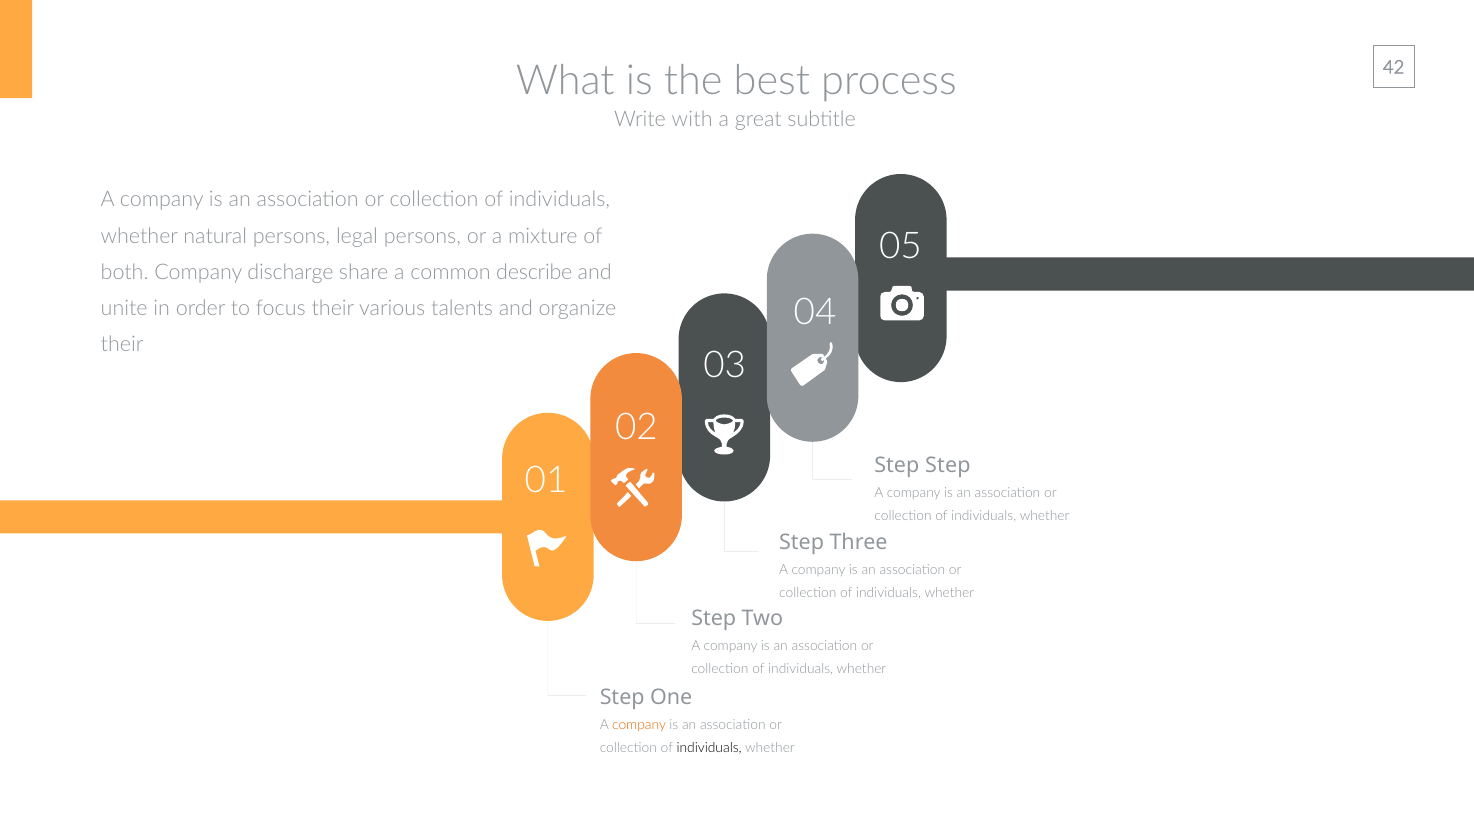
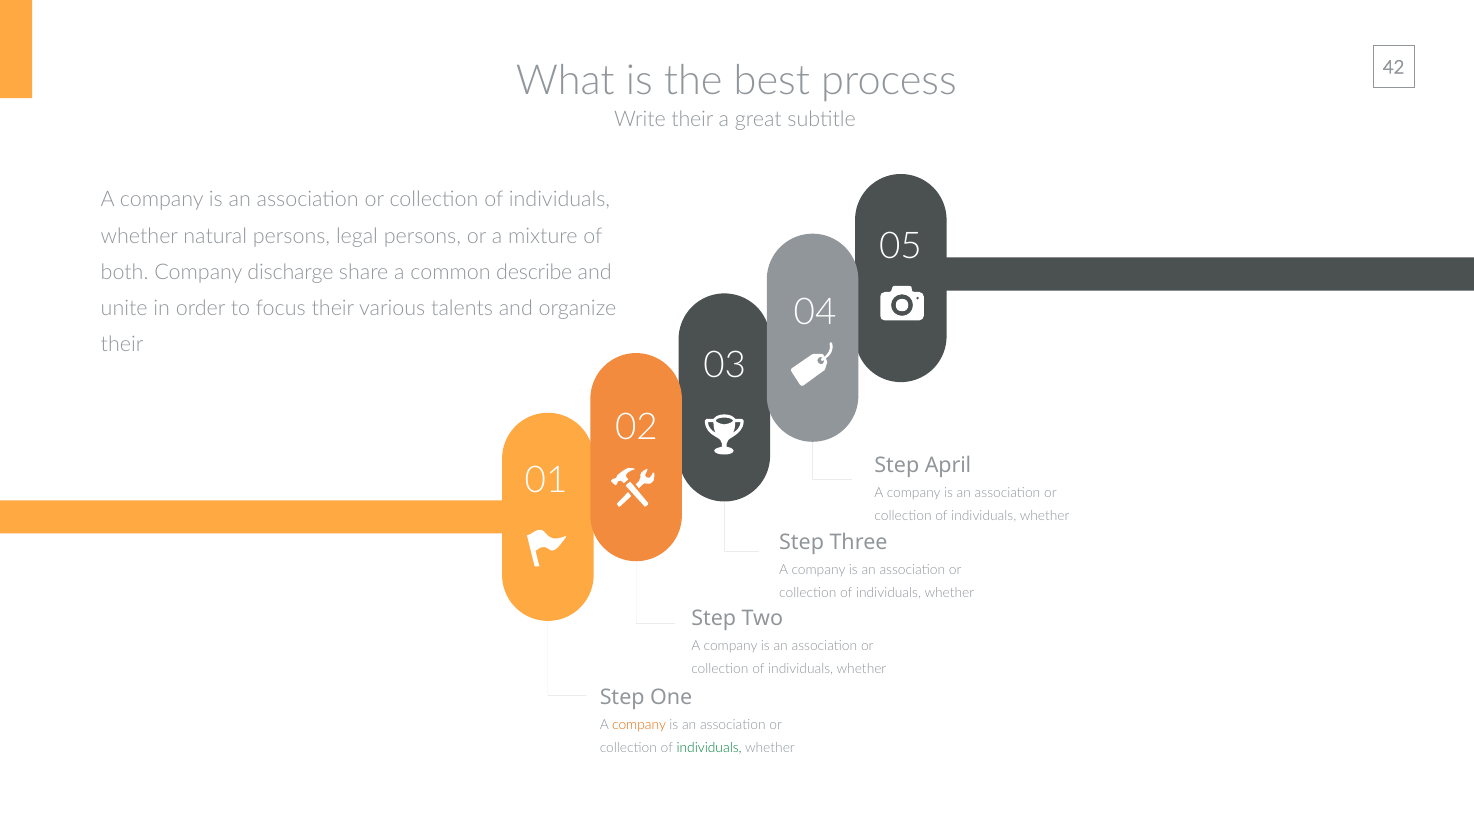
Write with: with -> their
Step Step: Step -> April
individuals at (709, 748) colour: black -> green
